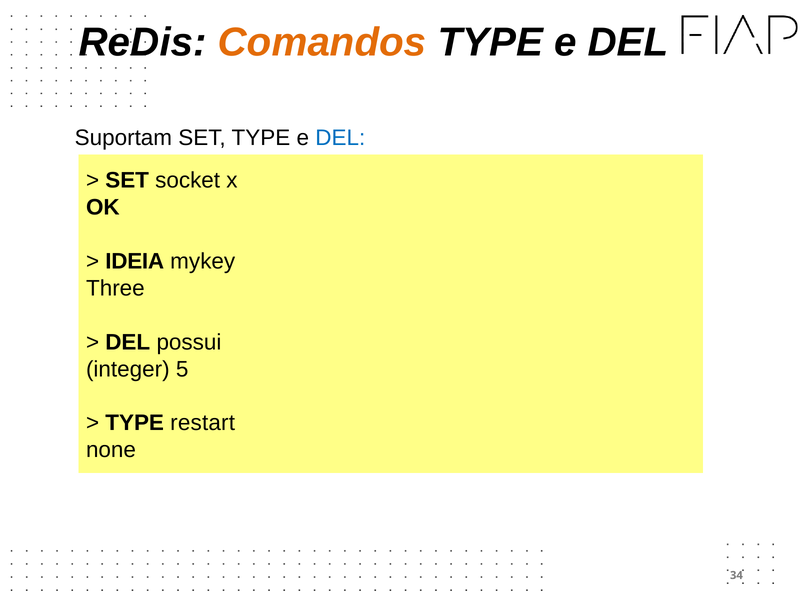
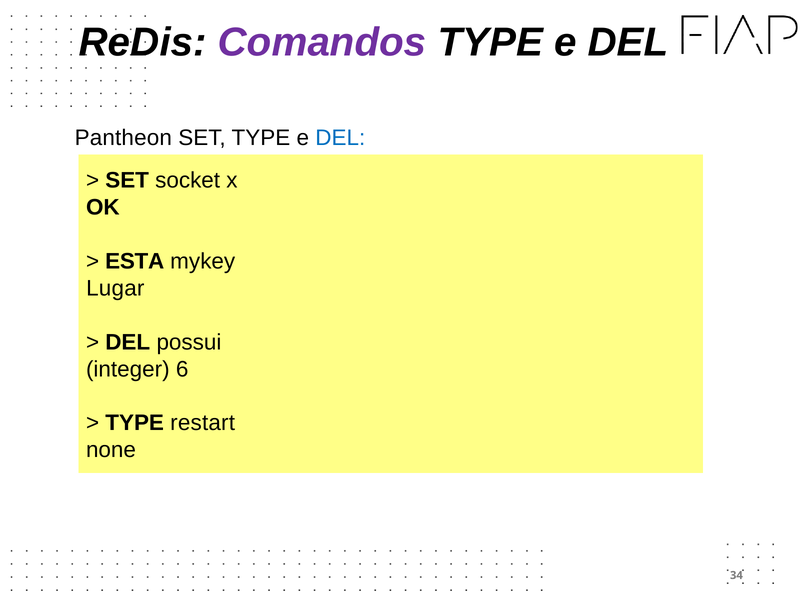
Comandos colour: orange -> purple
Suportam: Suportam -> Pantheon
IDEIA: IDEIA -> ESTA
Three: Three -> Lugar
5: 5 -> 6
